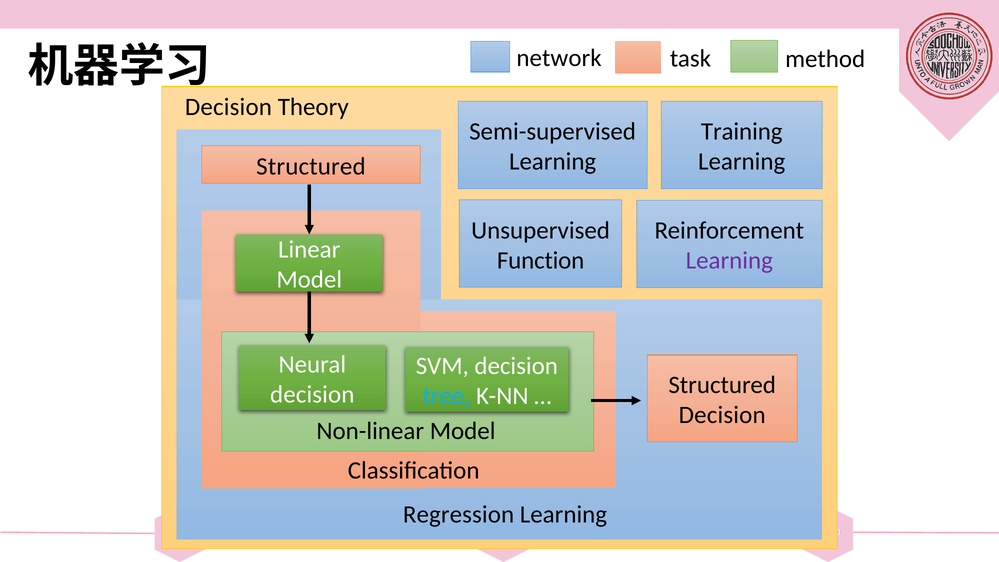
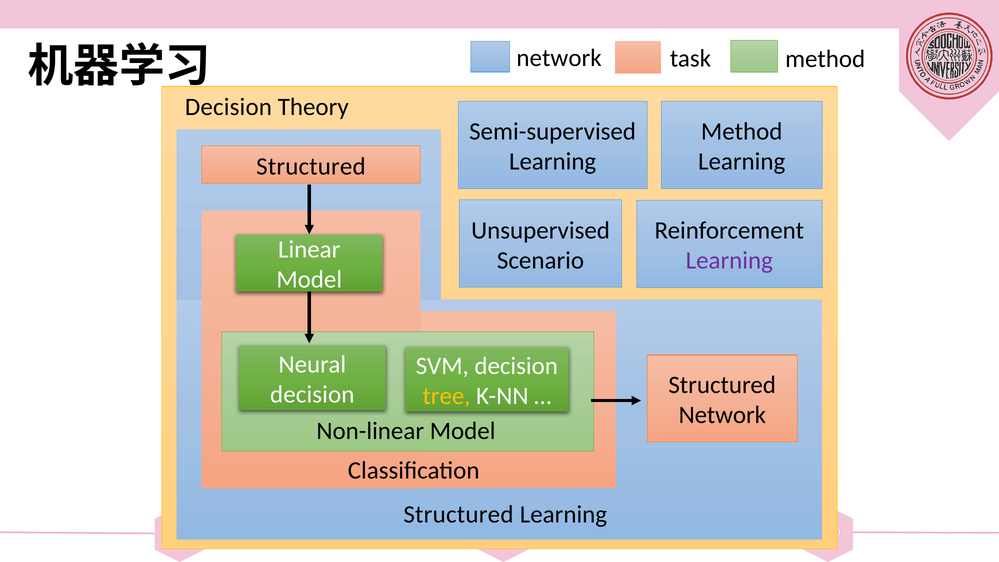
Training at (742, 132): Training -> Method
Function: Function -> Scenario
tree colour: light blue -> yellow
Decision at (722, 415): Decision -> Network
Regression at (459, 515): Regression -> Structured
